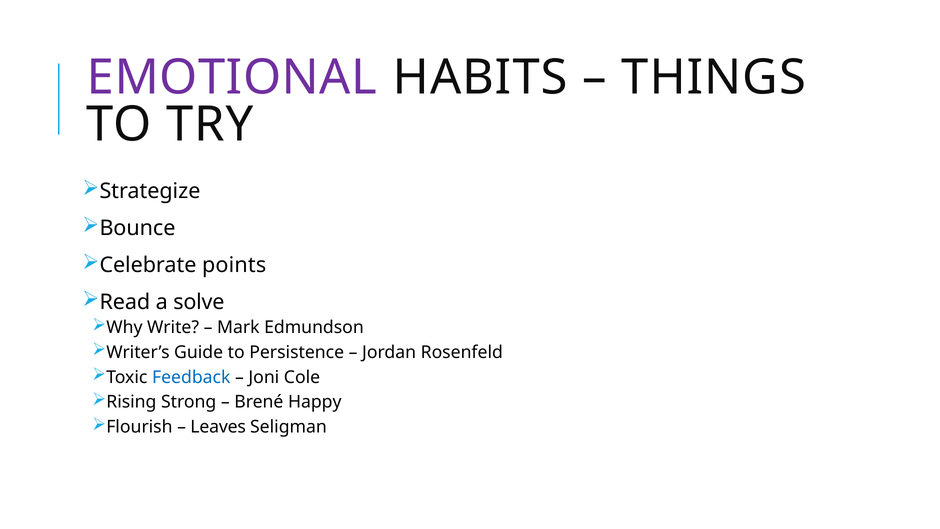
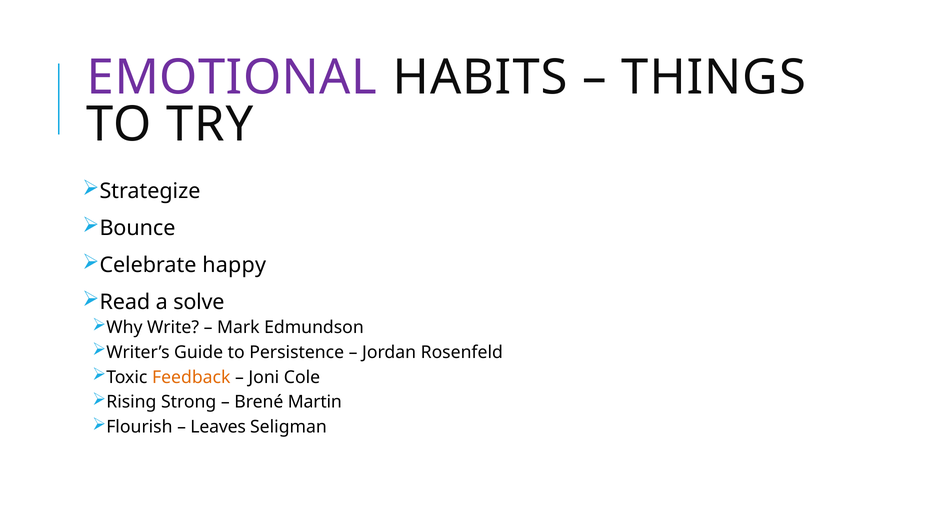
points: points -> happy
Feedback colour: blue -> orange
Happy: Happy -> Martin
